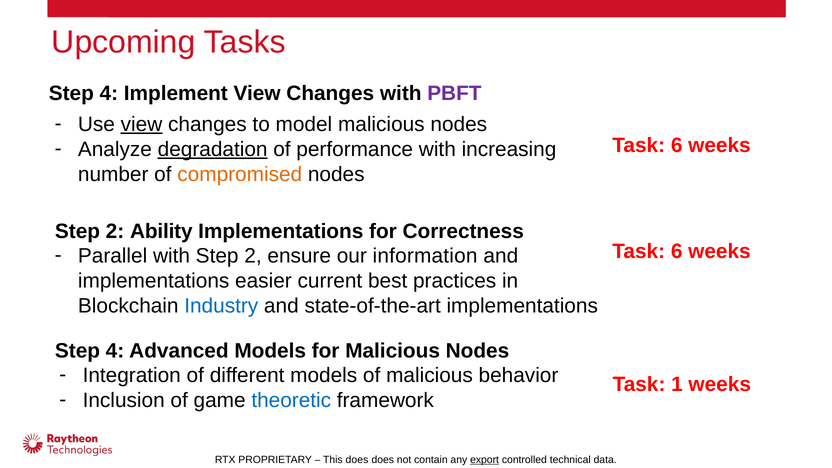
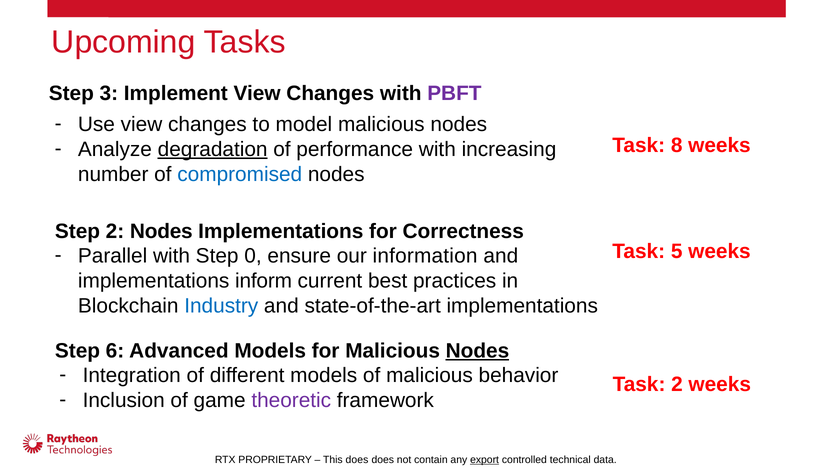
4 at (109, 93): 4 -> 3
view at (141, 124) underline: present -> none
6 at (677, 145): 6 -> 8
compromised colour: orange -> blue
2 Ability: Ability -> Nodes
6 at (677, 251): 6 -> 5
with Step 2: 2 -> 0
easier: easier -> inform
4 at (115, 351): 4 -> 6
Nodes at (477, 351) underline: none -> present
Task 1: 1 -> 2
theoretic colour: blue -> purple
